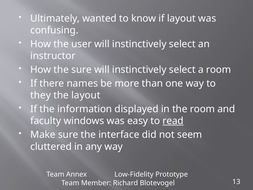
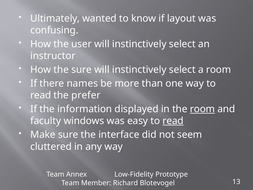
they at (41, 95): they -> read
the layout: layout -> prefer
room at (202, 109) underline: none -> present
